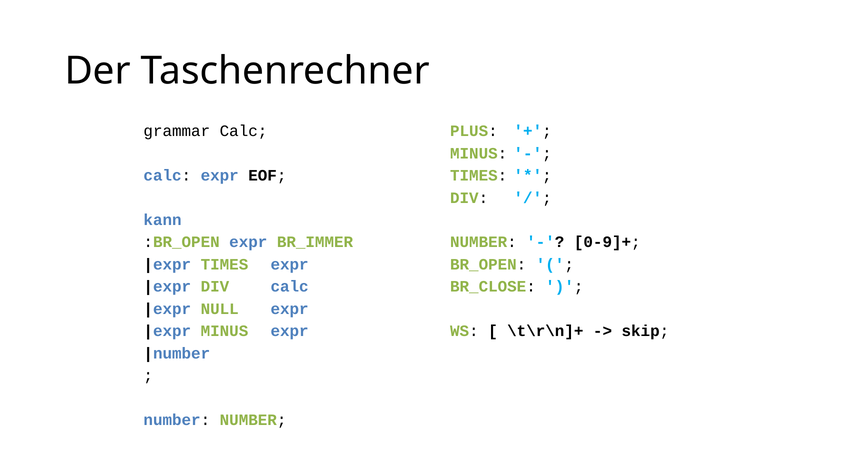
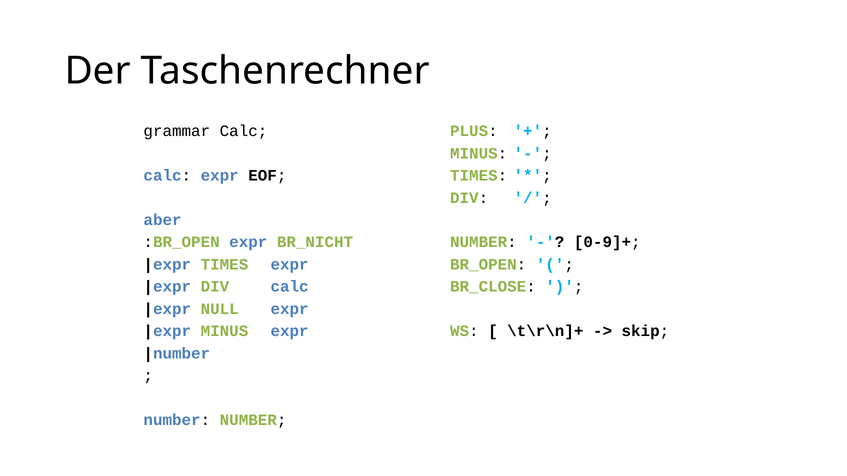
kann: kann -> aber
BR_IMMER: BR_IMMER -> BR_NICHT
